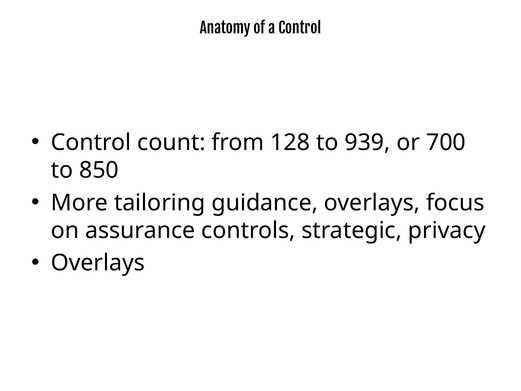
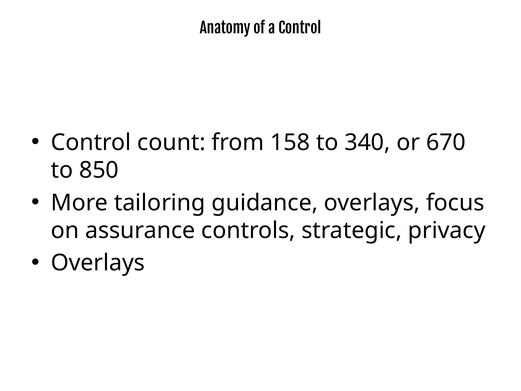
128: 128 -> 158
939: 939 -> 340
700: 700 -> 670
